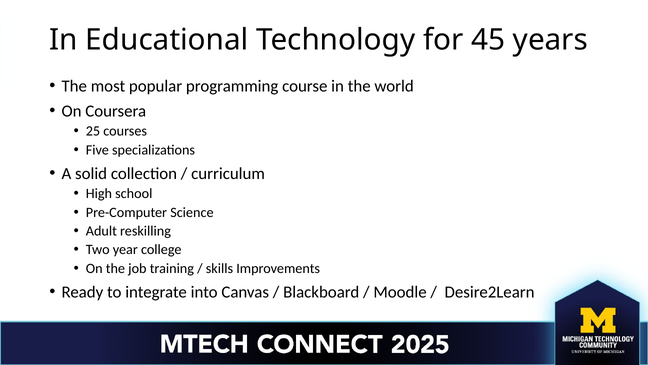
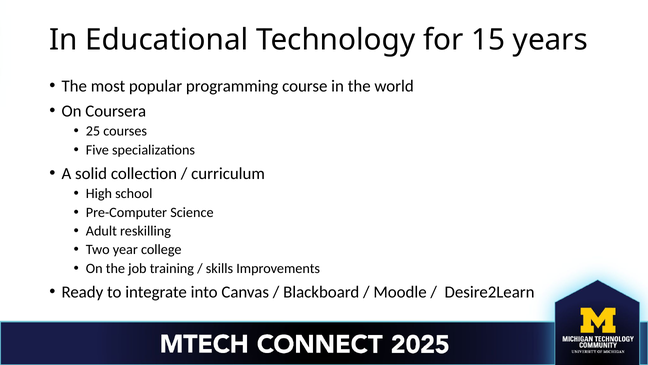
45: 45 -> 15
